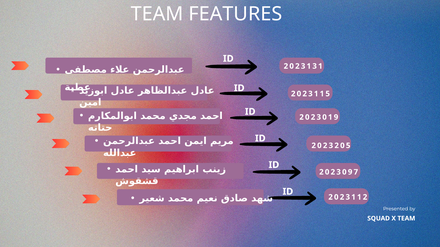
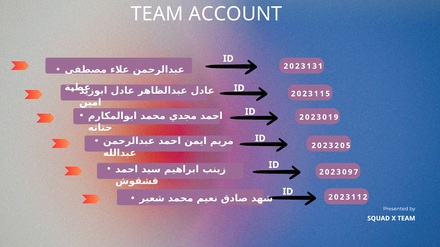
FEATURES: FEATURES -> ACCOUNT
